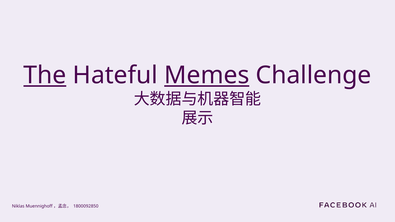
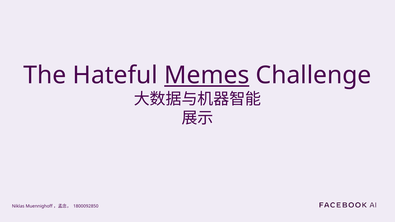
The underline: present -> none
